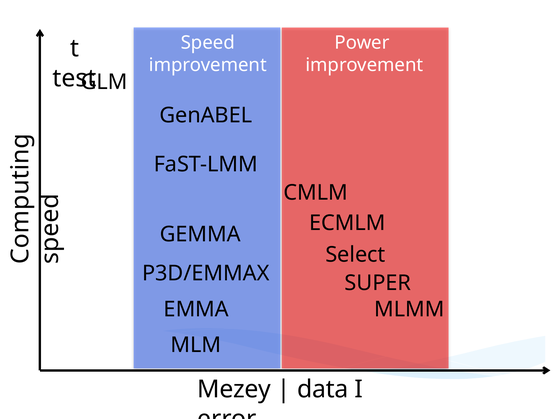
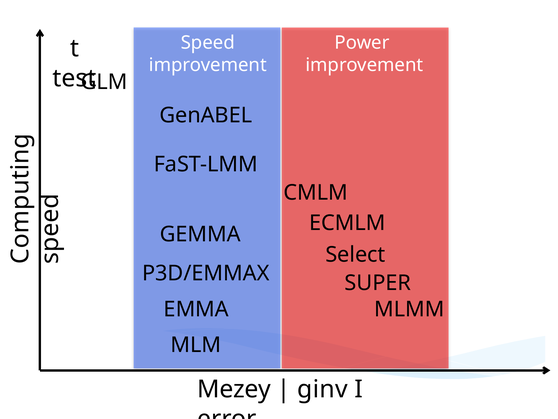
data: data -> ginv
